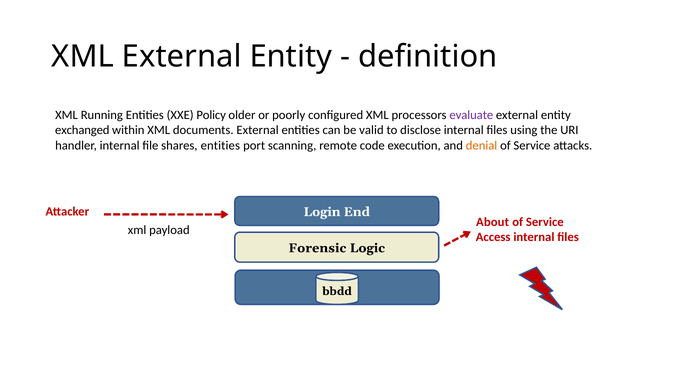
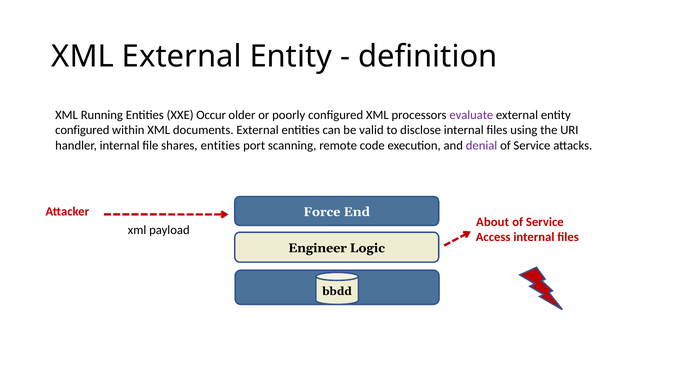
Policy: Policy -> Occur
exchanged at (82, 130): exchanged -> configured
denial colour: orange -> purple
Login: Login -> Force
Forensic: Forensic -> Engineer
